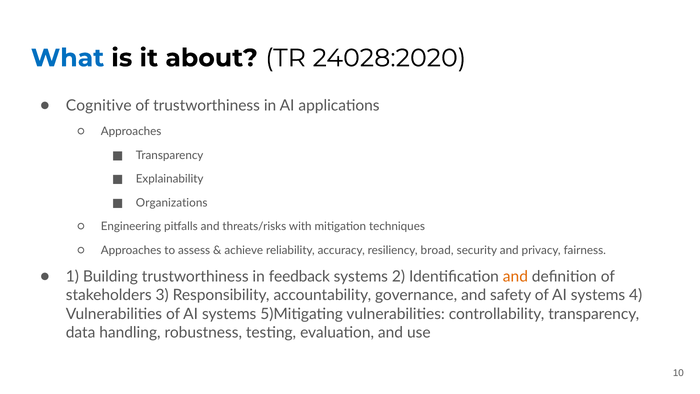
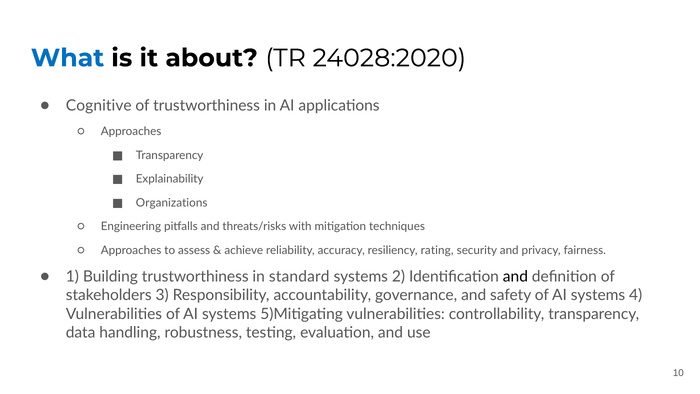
broad: broad -> rating
feedback: feedback -> standard
and at (515, 276) colour: orange -> black
